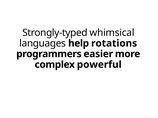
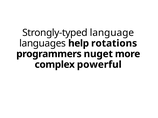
whimsical: whimsical -> language
easier: easier -> nuget
